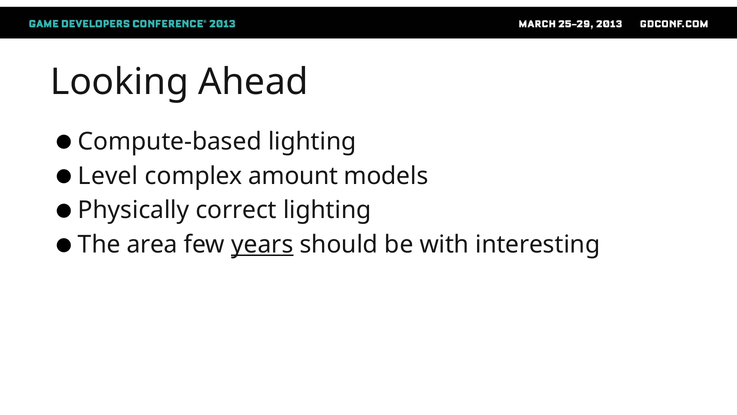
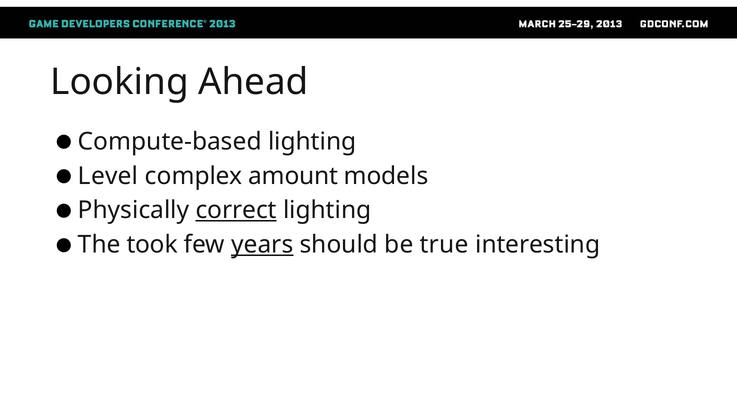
correct underline: none -> present
area: area -> took
with: with -> true
